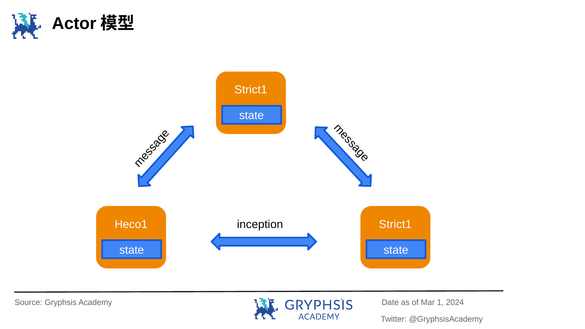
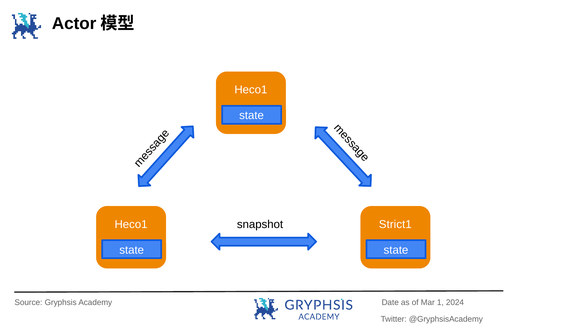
Strict1 at (251, 90): Strict1 -> Heco1
inception: inception -> snapshot
